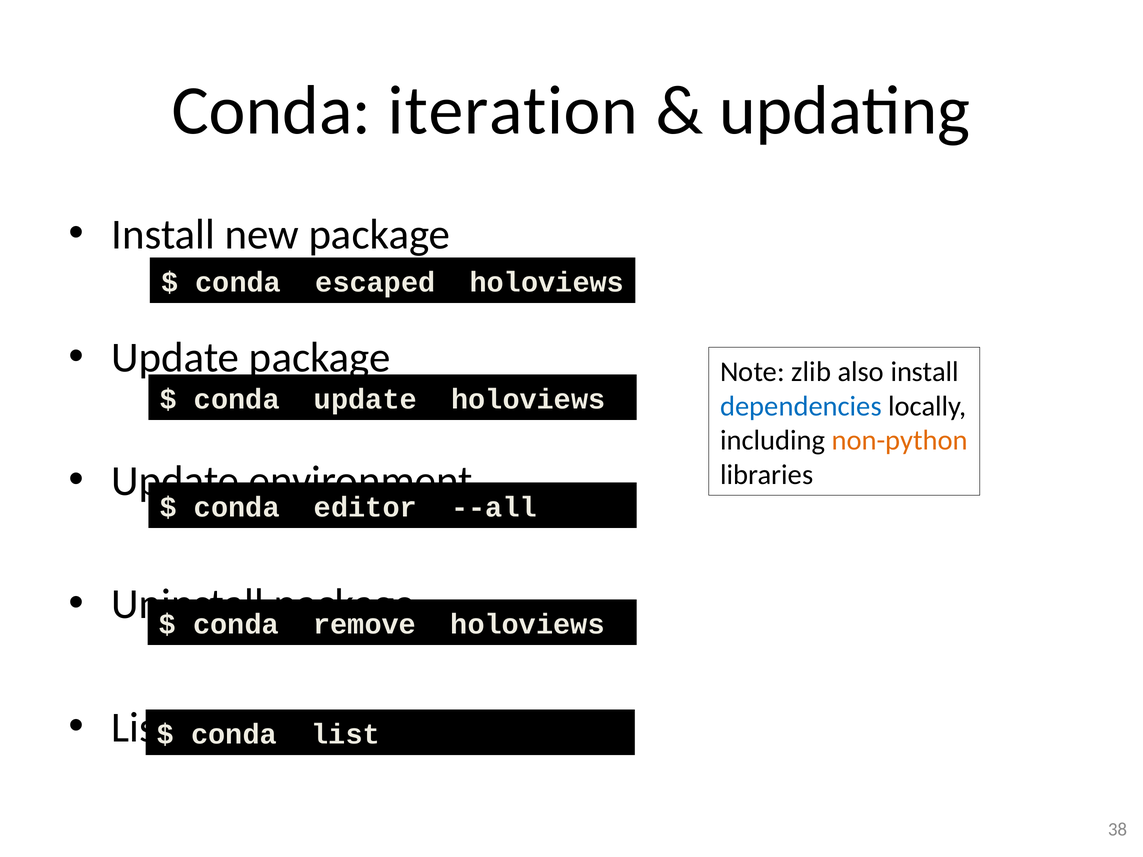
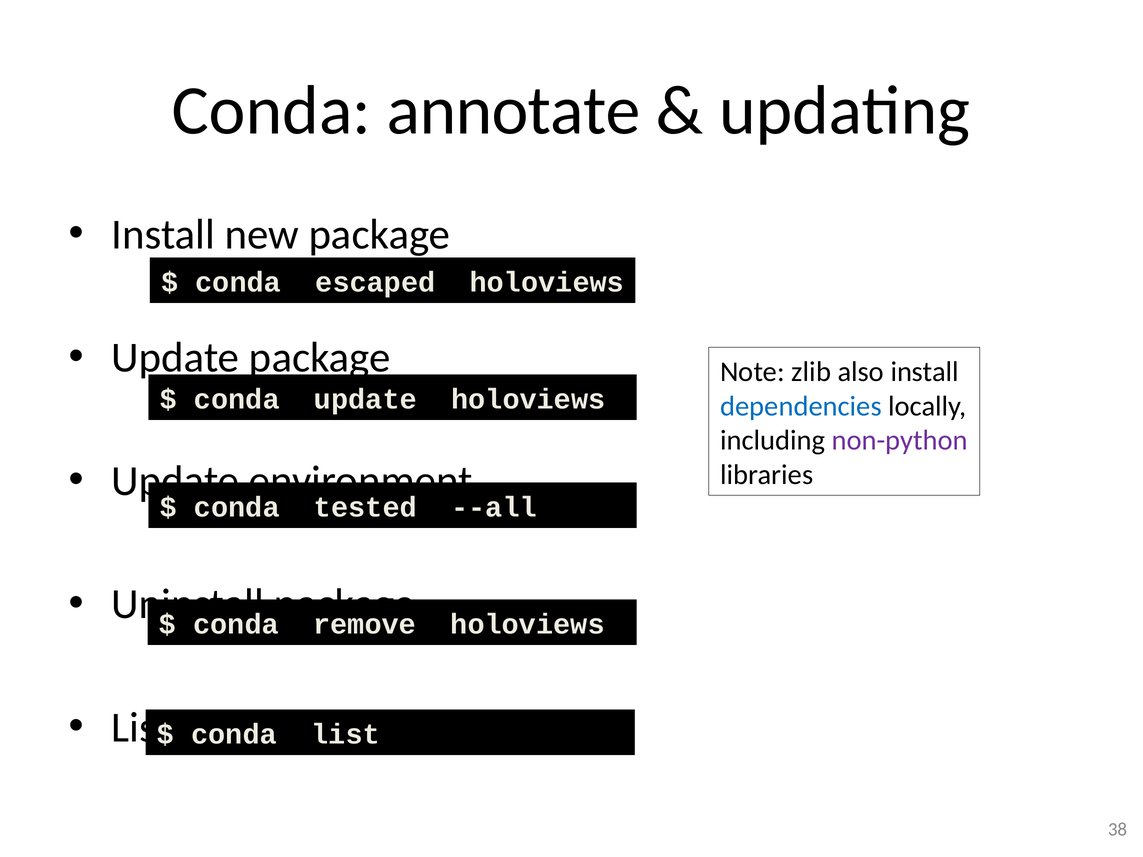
iteration: iteration -> annotate
non-python colour: orange -> purple
editor: editor -> tested
